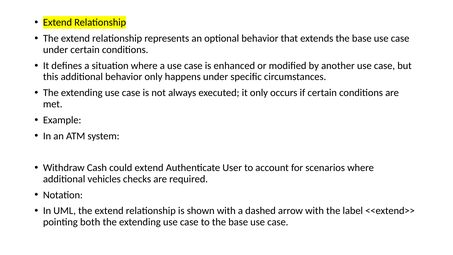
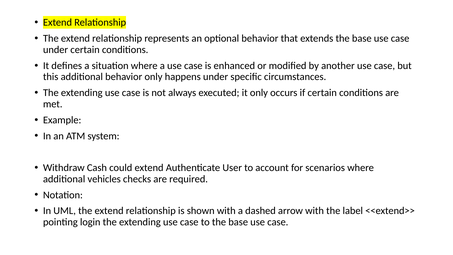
both: both -> login
